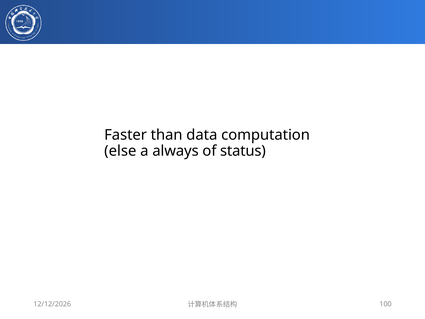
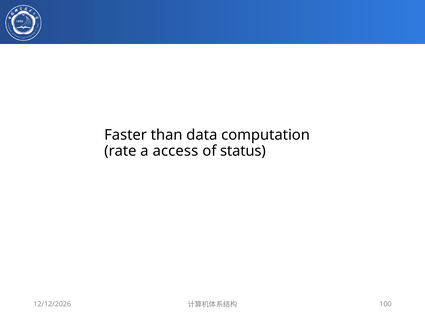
else: else -> rate
always: always -> access
